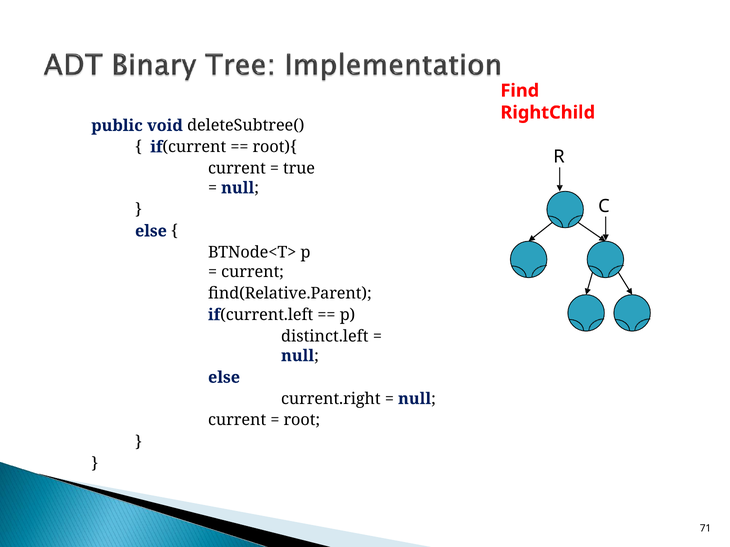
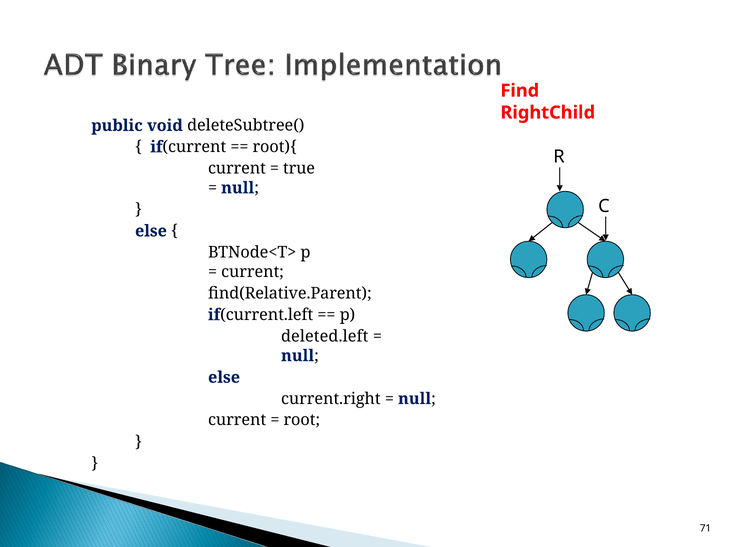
distinct.left: distinct.left -> deleted.left
